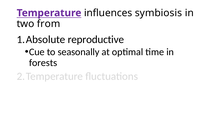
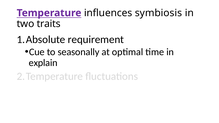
from: from -> traits
reproductive: reproductive -> requirement
forests: forests -> explain
